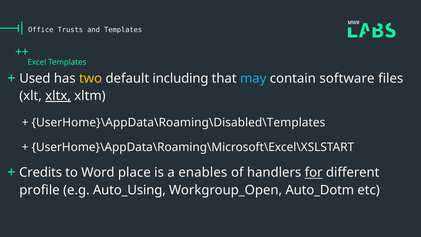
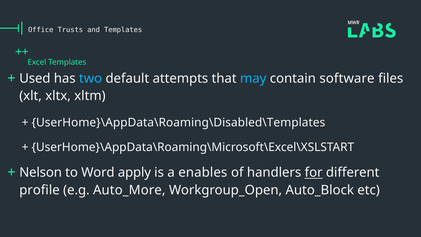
two colour: yellow -> light blue
including: including -> attempts
xltx underline: present -> none
Credits: Credits -> Nelson
place: place -> apply
Auto_Using: Auto_Using -> Auto_More
Auto_Dotm: Auto_Dotm -> Auto_Block
